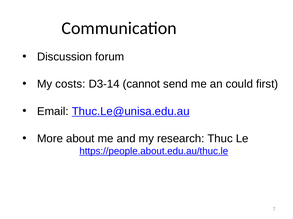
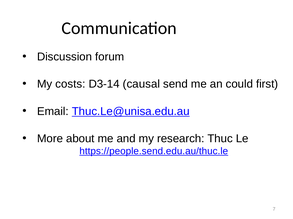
cannot: cannot -> causal
https://people.about.edu.au/thuc.le: https://people.about.edu.au/thuc.le -> https://people.send.edu.au/thuc.le
